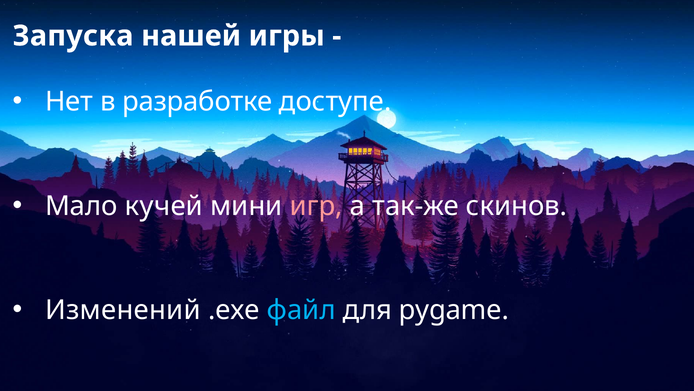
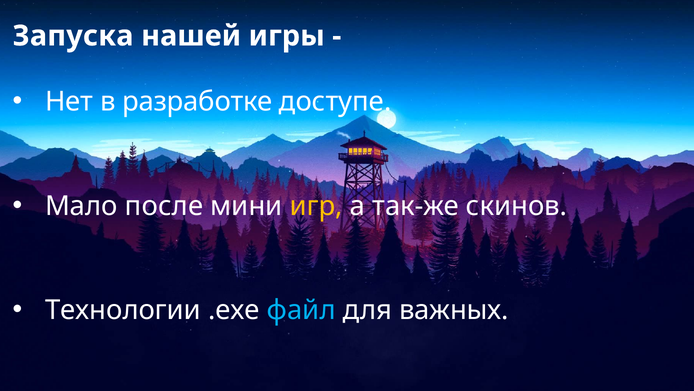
кучей: кучей -> после
игр colour: pink -> yellow
Изменений: Изменений -> Технологии
pygame: pygame -> важных
